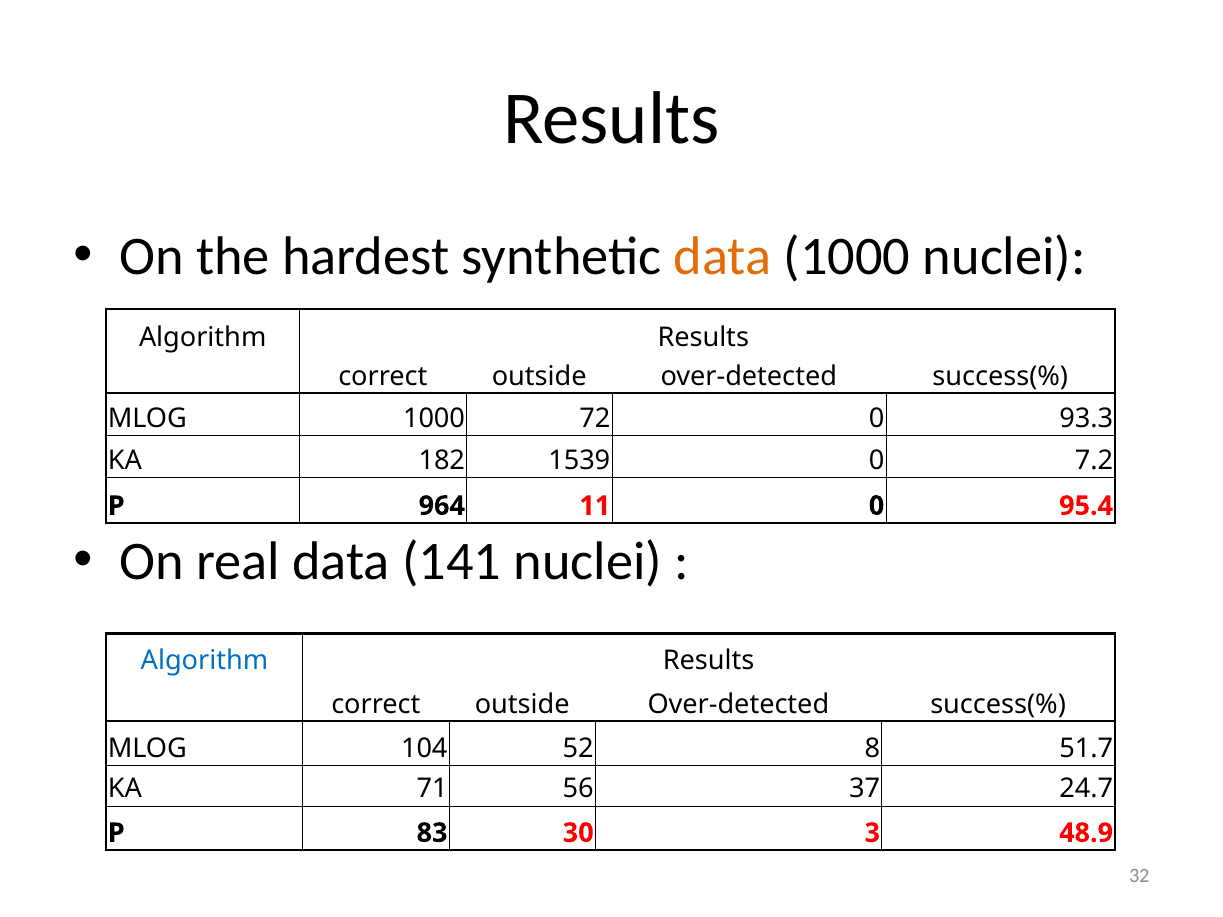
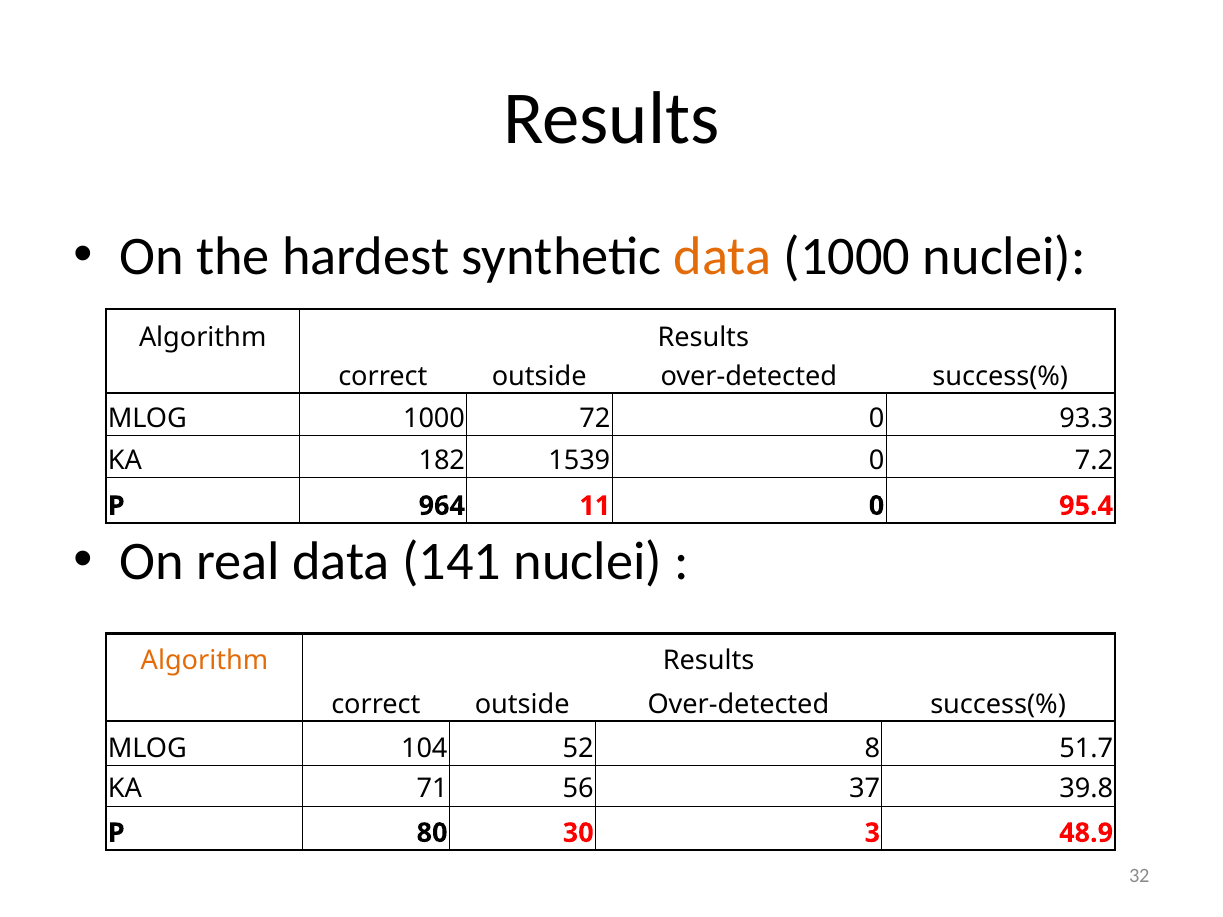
Algorithm at (204, 661) colour: blue -> orange
24.7: 24.7 -> 39.8
83: 83 -> 80
